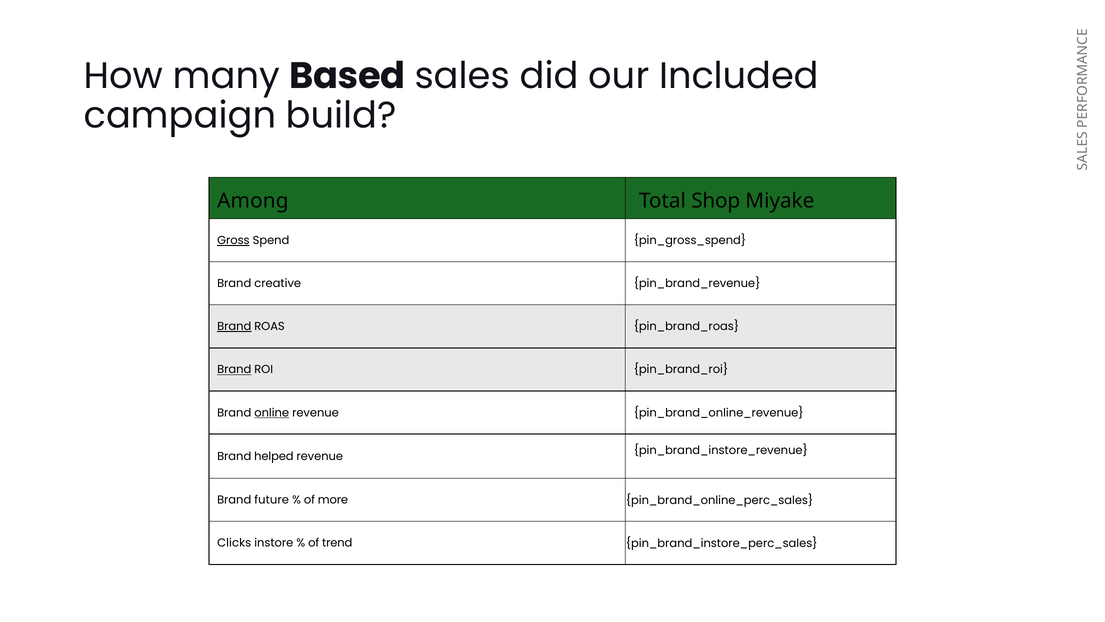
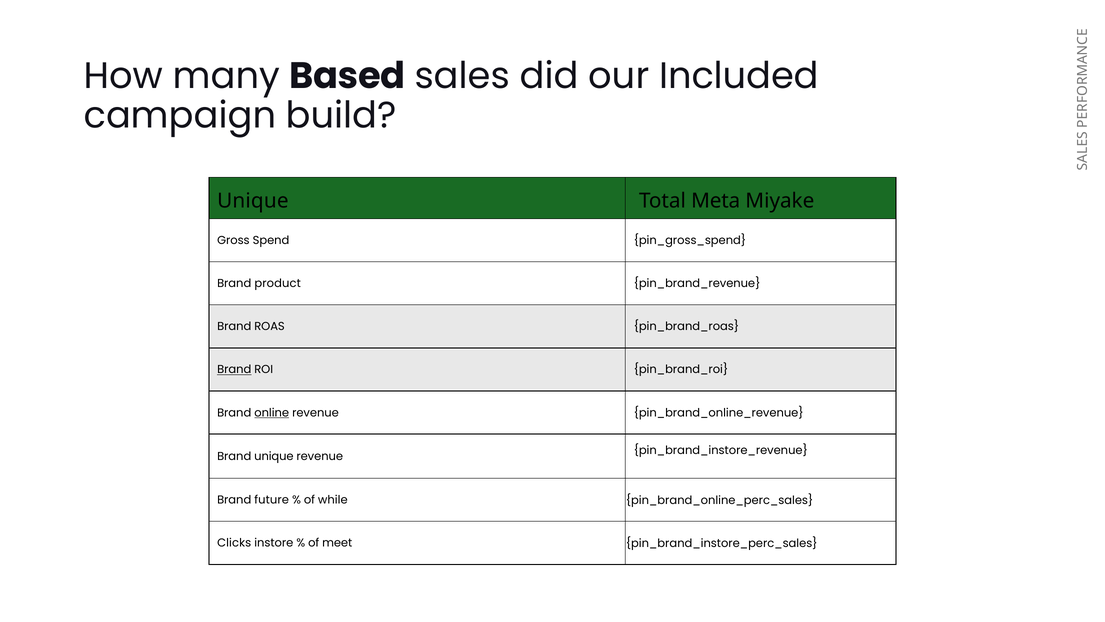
Among at (253, 201): Among -> Unique
Shop: Shop -> Meta
Gross underline: present -> none
creative: creative -> product
Brand at (234, 326) underline: present -> none
Brand helped: helped -> unique
more: more -> while
trend: trend -> meet
